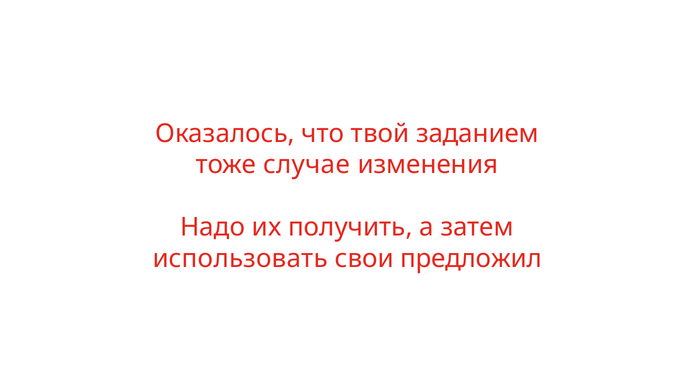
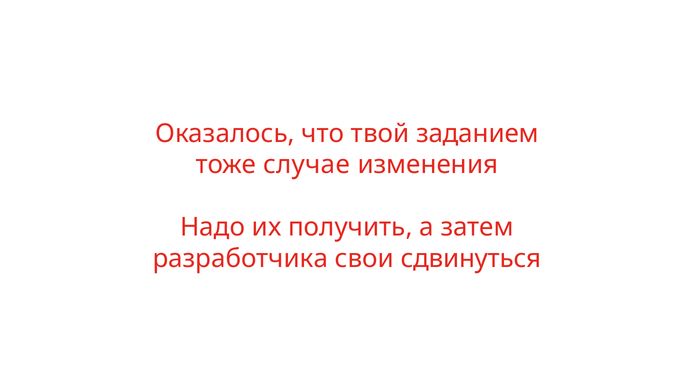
использовать: использовать -> разработчика
предложил: предложил -> сдвинуться
